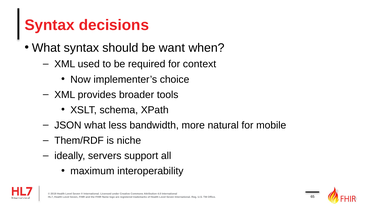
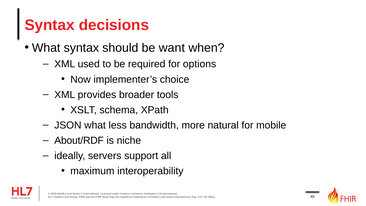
context: context -> options
Them/RDF: Them/RDF -> About/RDF
